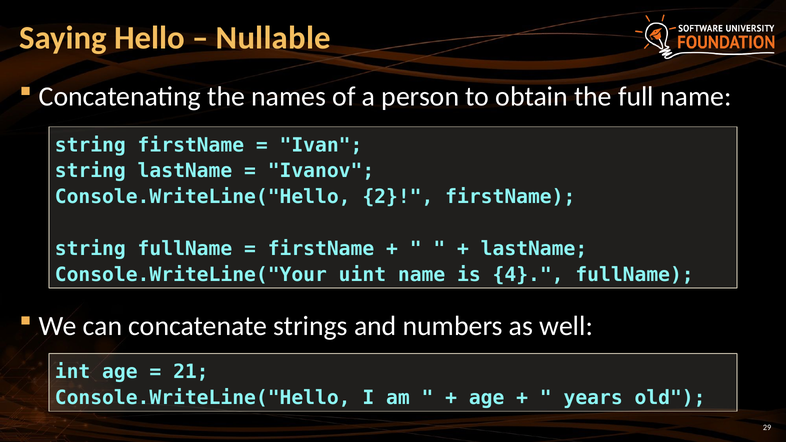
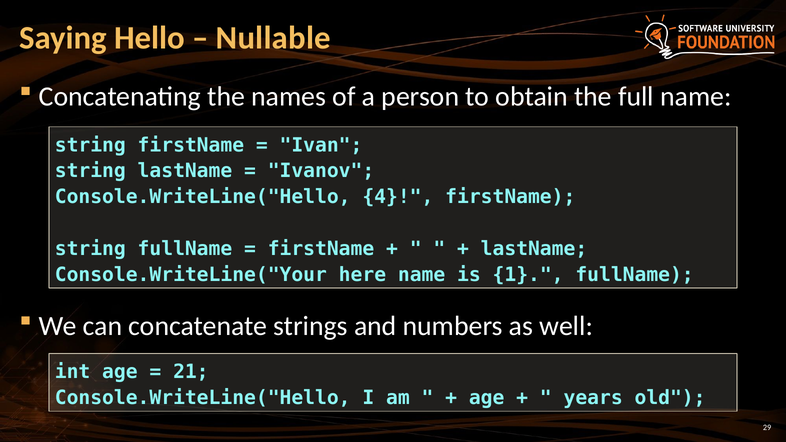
2: 2 -> 4
uint: uint -> here
4: 4 -> 1
